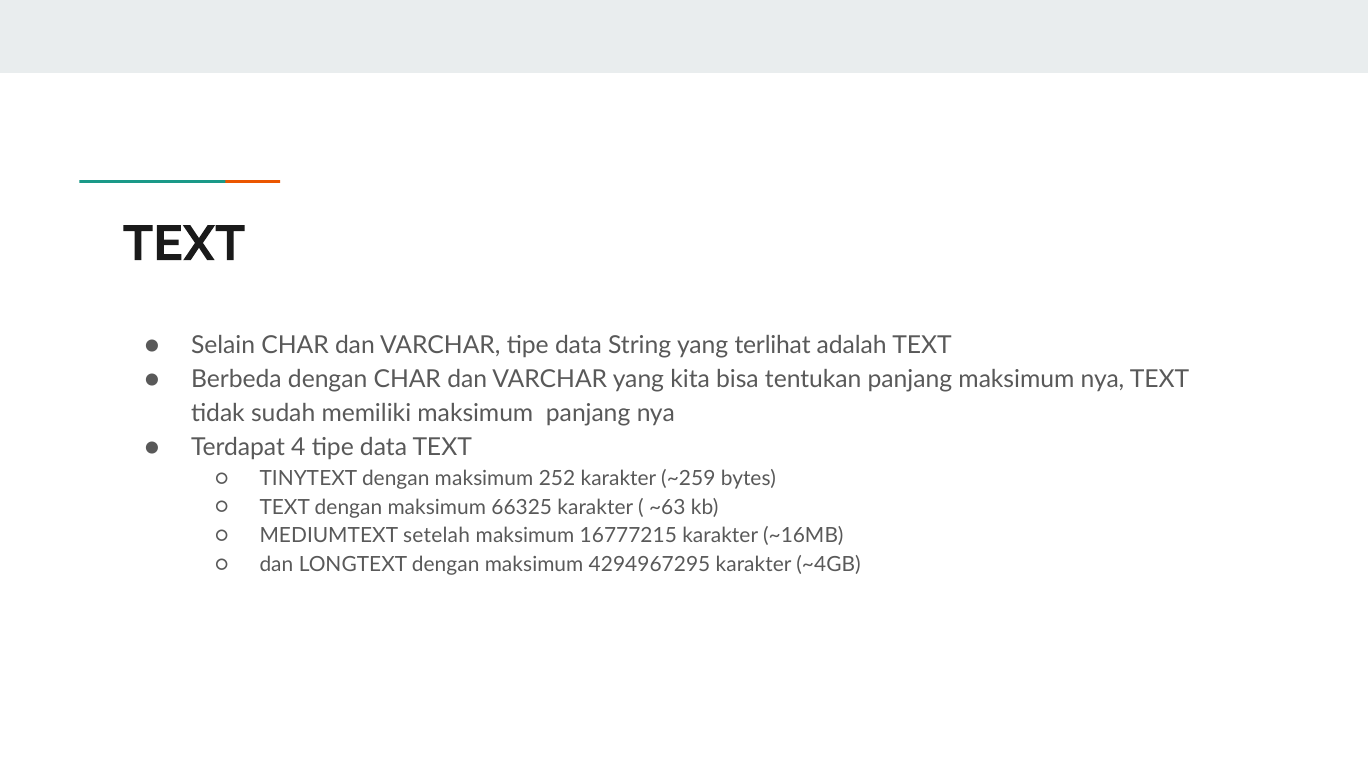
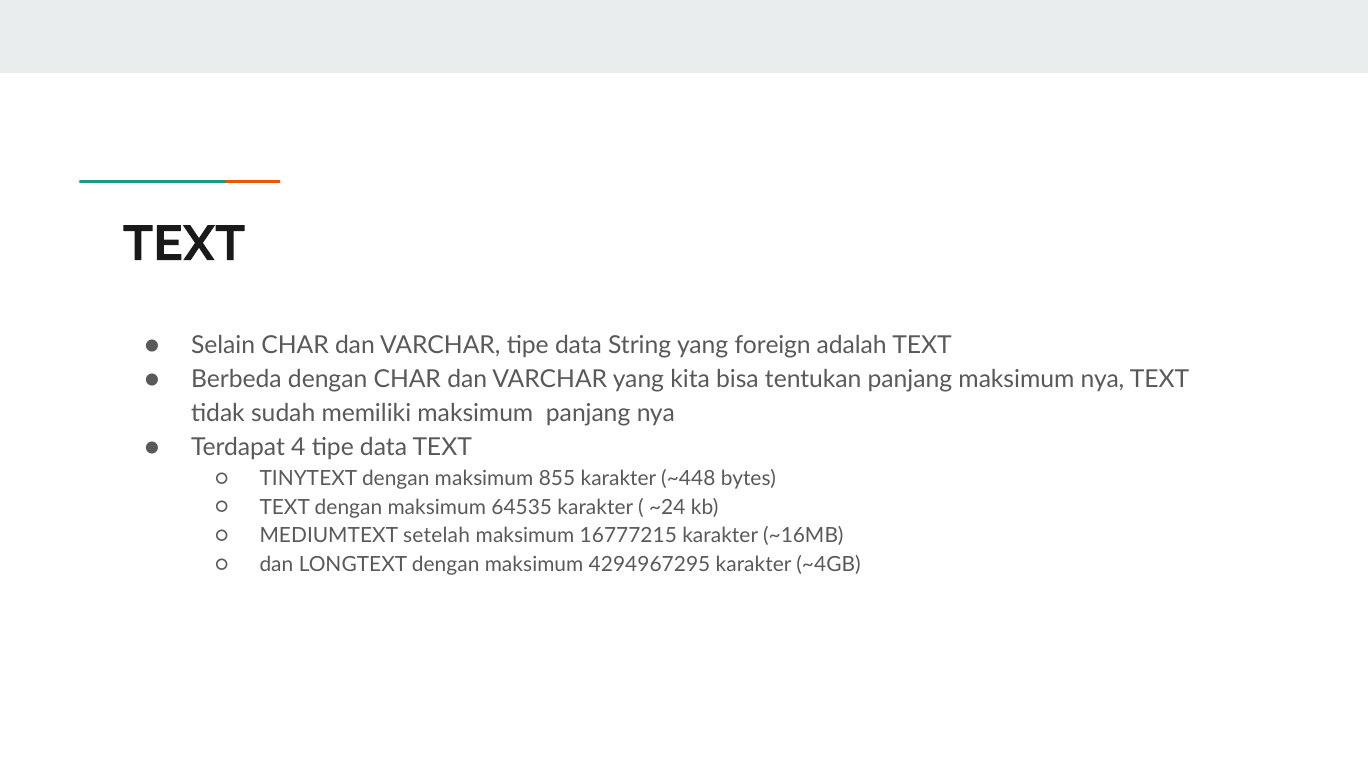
terlihat: terlihat -> foreign
252: 252 -> 855
~259: ~259 -> ~448
66325: 66325 -> 64535
~63: ~63 -> ~24
